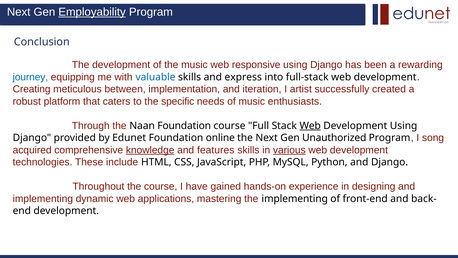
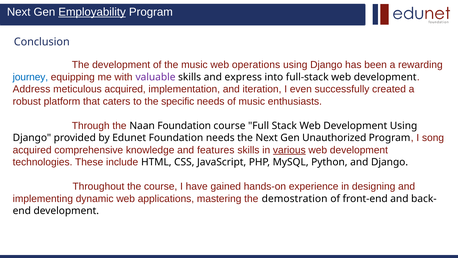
responsive: responsive -> operations
valuable colour: blue -> purple
Creating: Creating -> Address
meticulous between: between -> acquired
artist: artist -> even
Web at (310, 126) underline: present -> none
Foundation online: online -> needs
knowledge underline: present -> none
the implementing: implementing -> demostration
